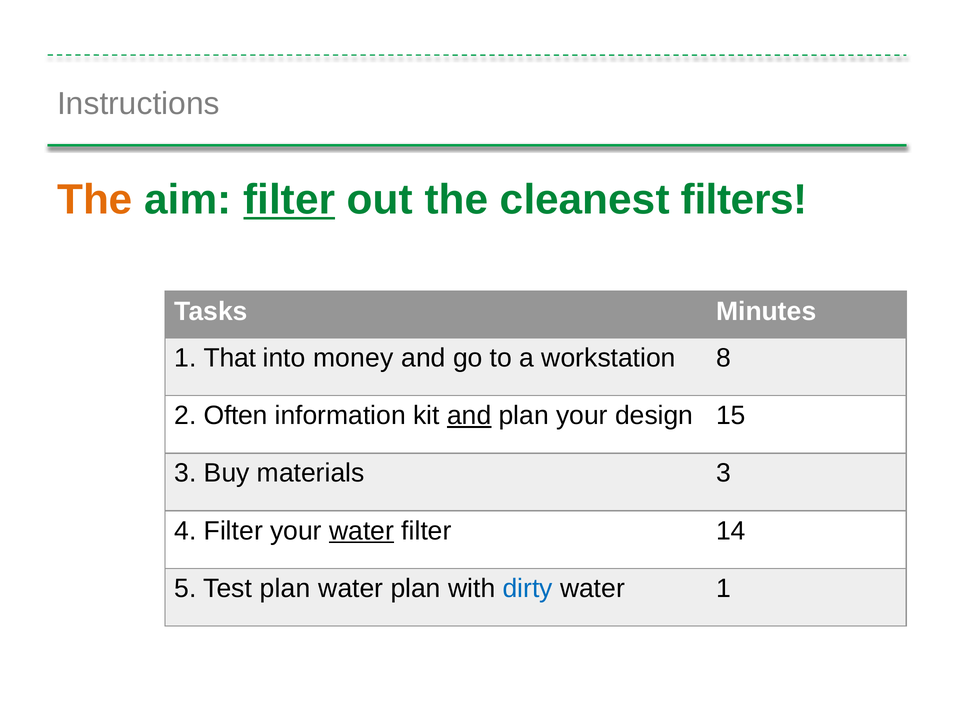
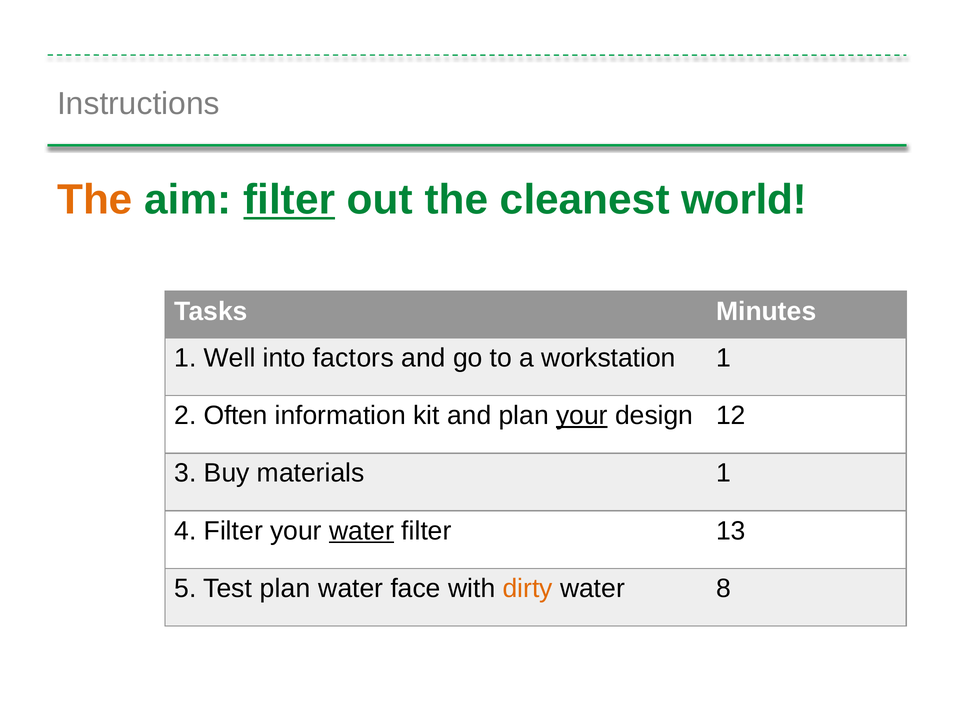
filters: filters -> world
That: That -> Well
money: money -> factors
workstation 8: 8 -> 1
and at (469, 416) underline: present -> none
your at (582, 416) underline: none -> present
15: 15 -> 12
materials 3: 3 -> 1
14: 14 -> 13
water plan: plan -> face
dirty colour: blue -> orange
water 1: 1 -> 8
